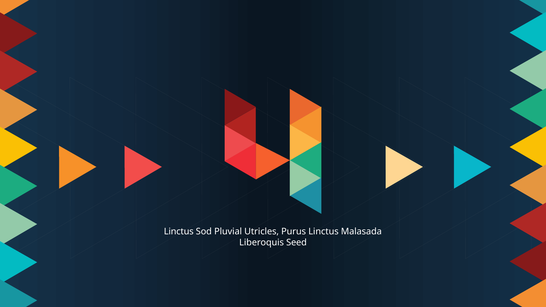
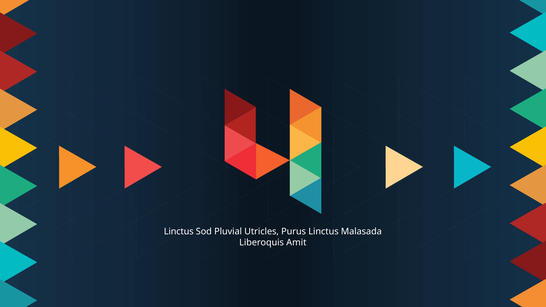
Seed: Seed -> Amit
